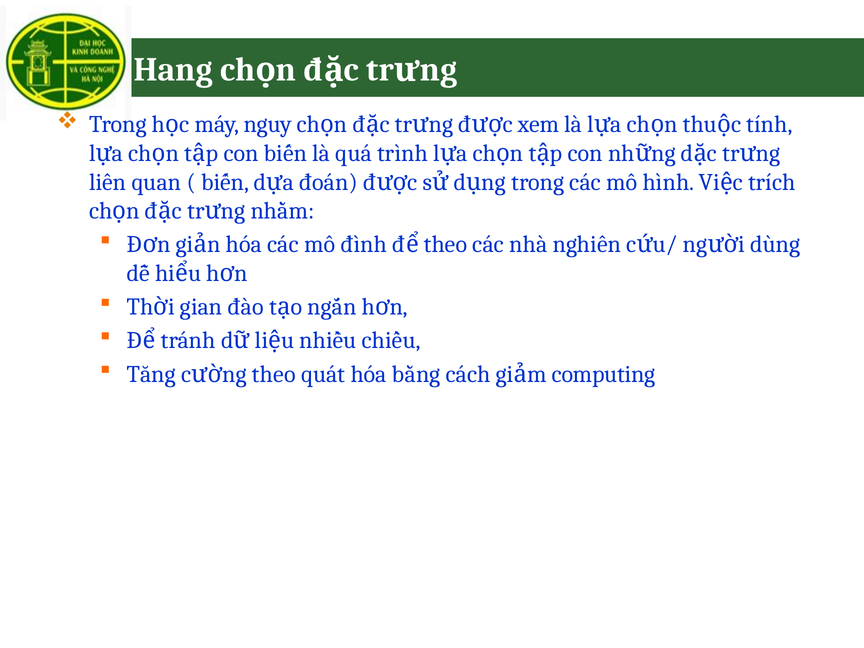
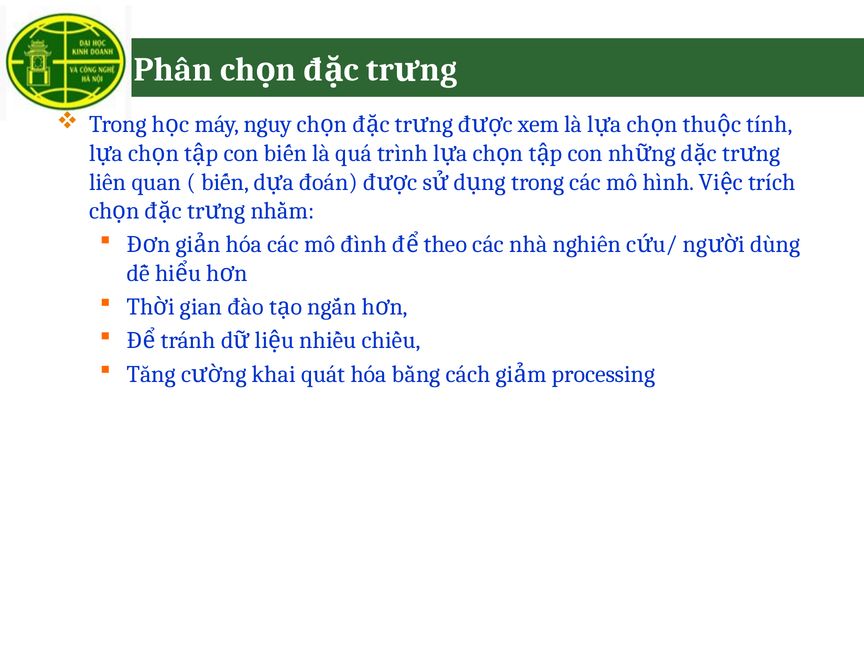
Hang: Hang -> Phân
theo at (274, 374): theo -> khai
computing: computing -> processing
